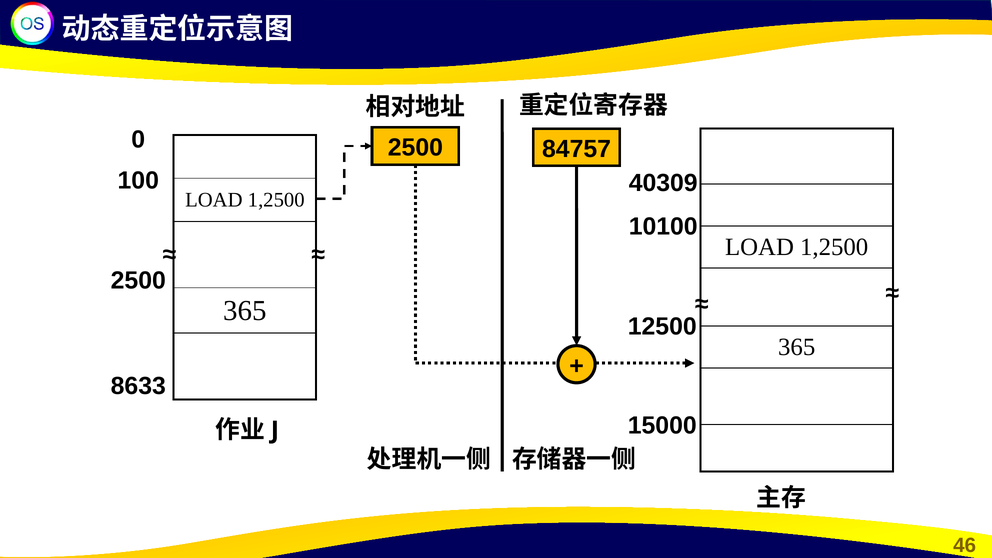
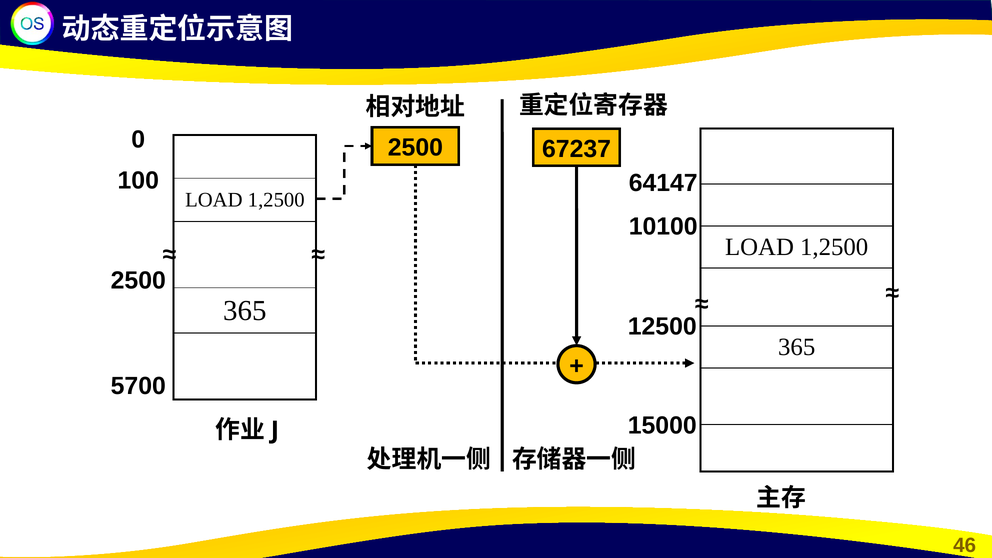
84757: 84757 -> 67237
40309: 40309 -> 64147
8633: 8633 -> 5700
